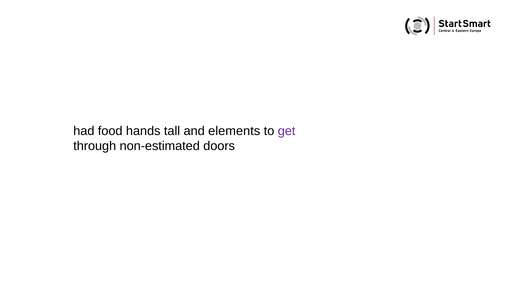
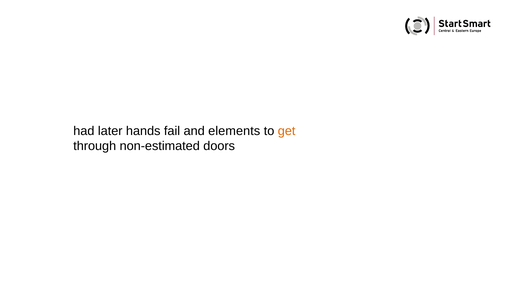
food: food -> later
tall: tall -> fail
get colour: purple -> orange
